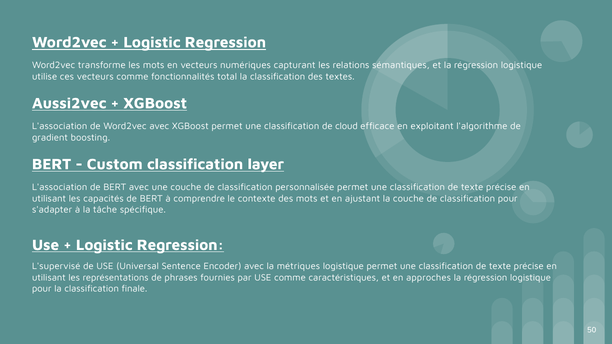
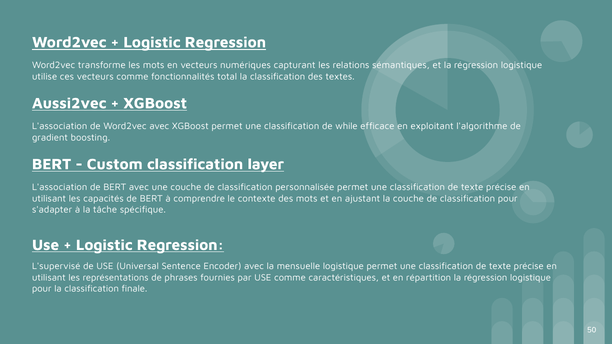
cloud: cloud -> while
métriques: métriques -> mensuelle
approches: approches -> répartition
